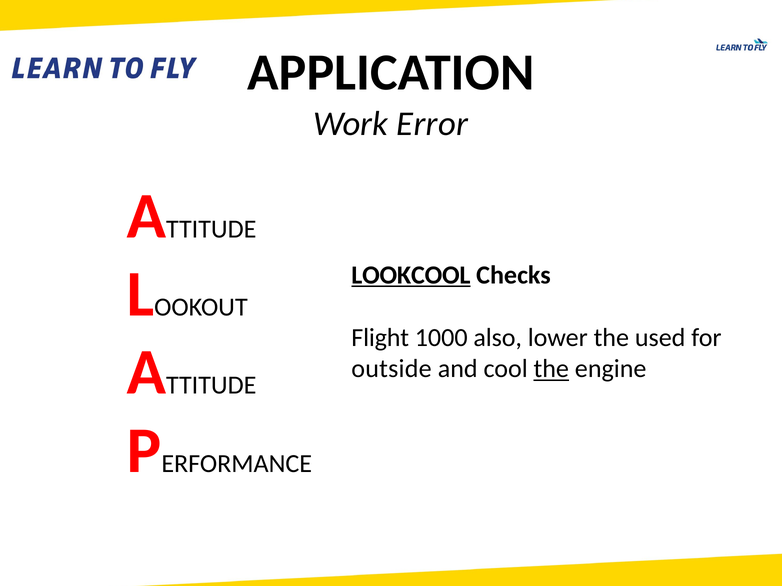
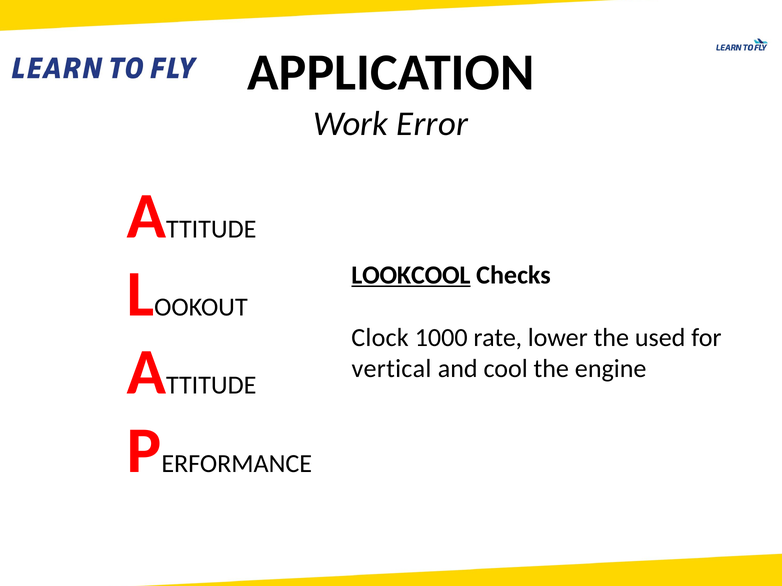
Flight: Flight -> Clock
also: also -> rate
outside: outside -> vertical
the at (551, 369) underline: present -> none
